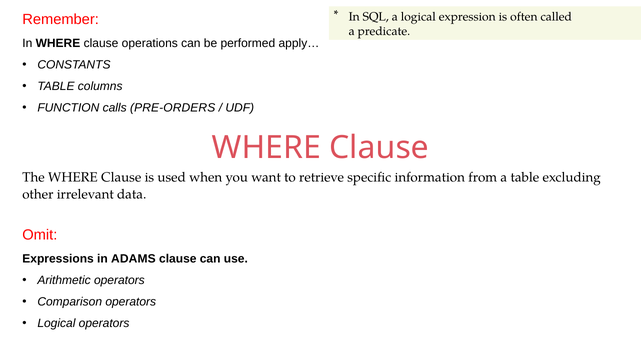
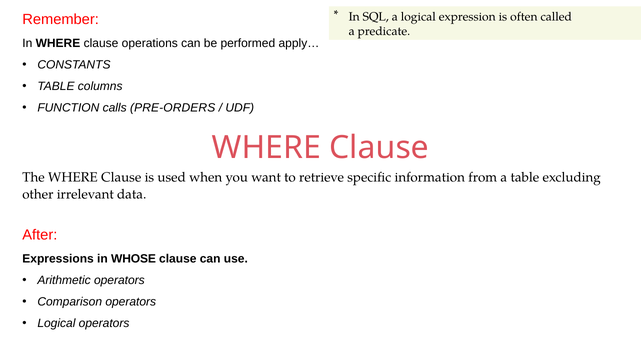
Omit: Omit -> After
ADAMS: ADAMS -> WHOSE
